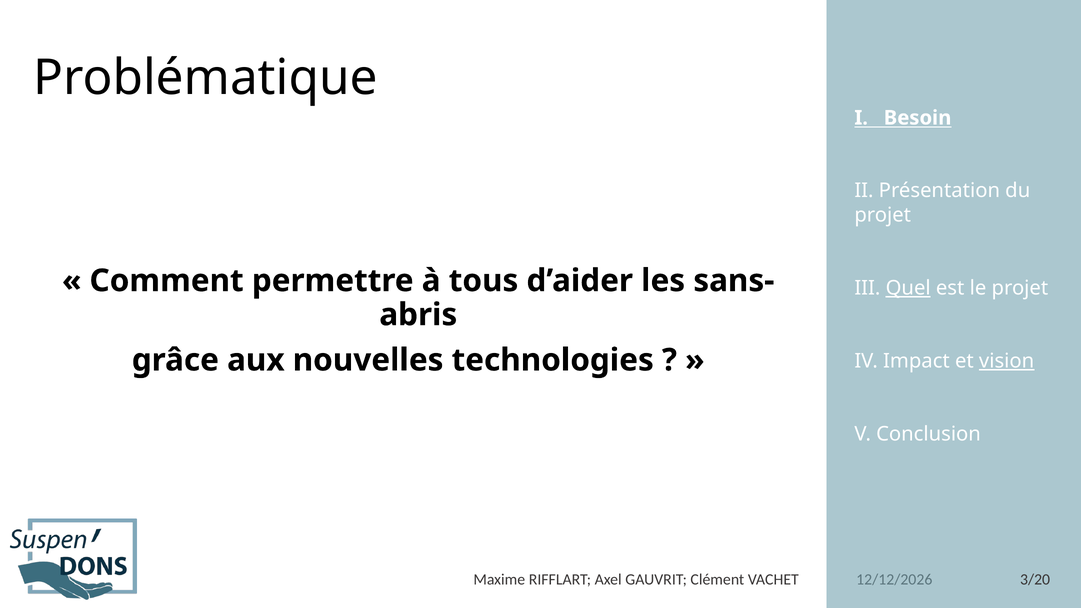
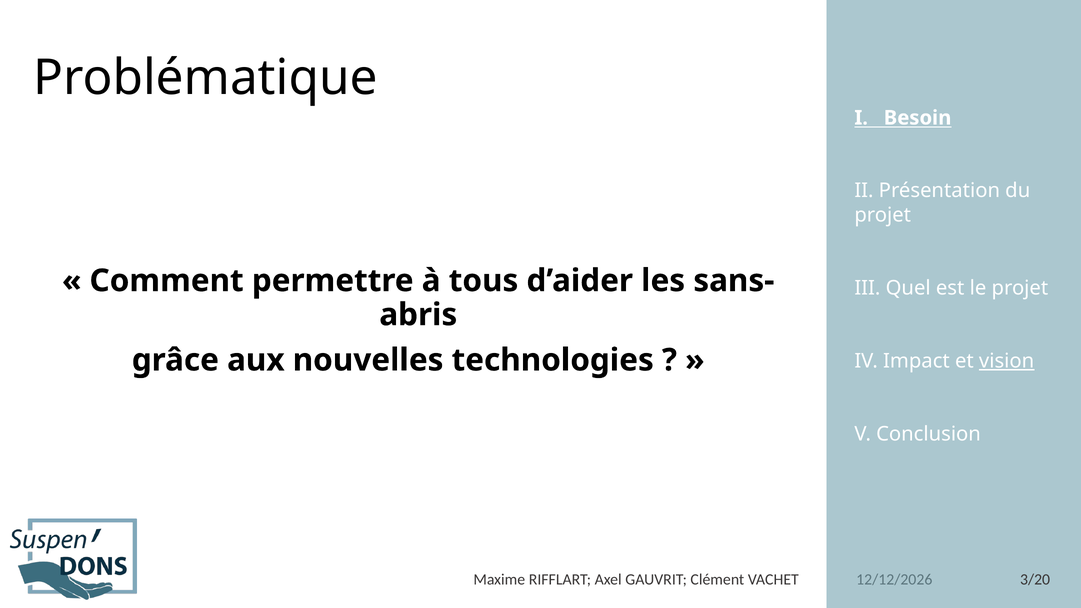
Quel underline: present -> none
